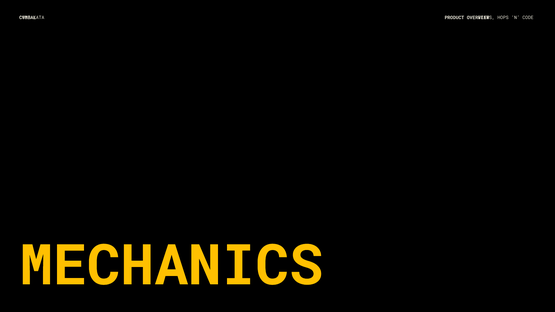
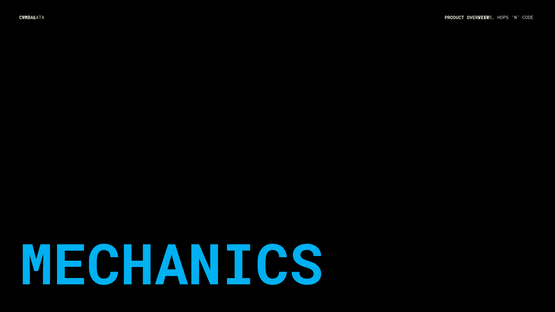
MECHANICS colour: yellow -> light blue
